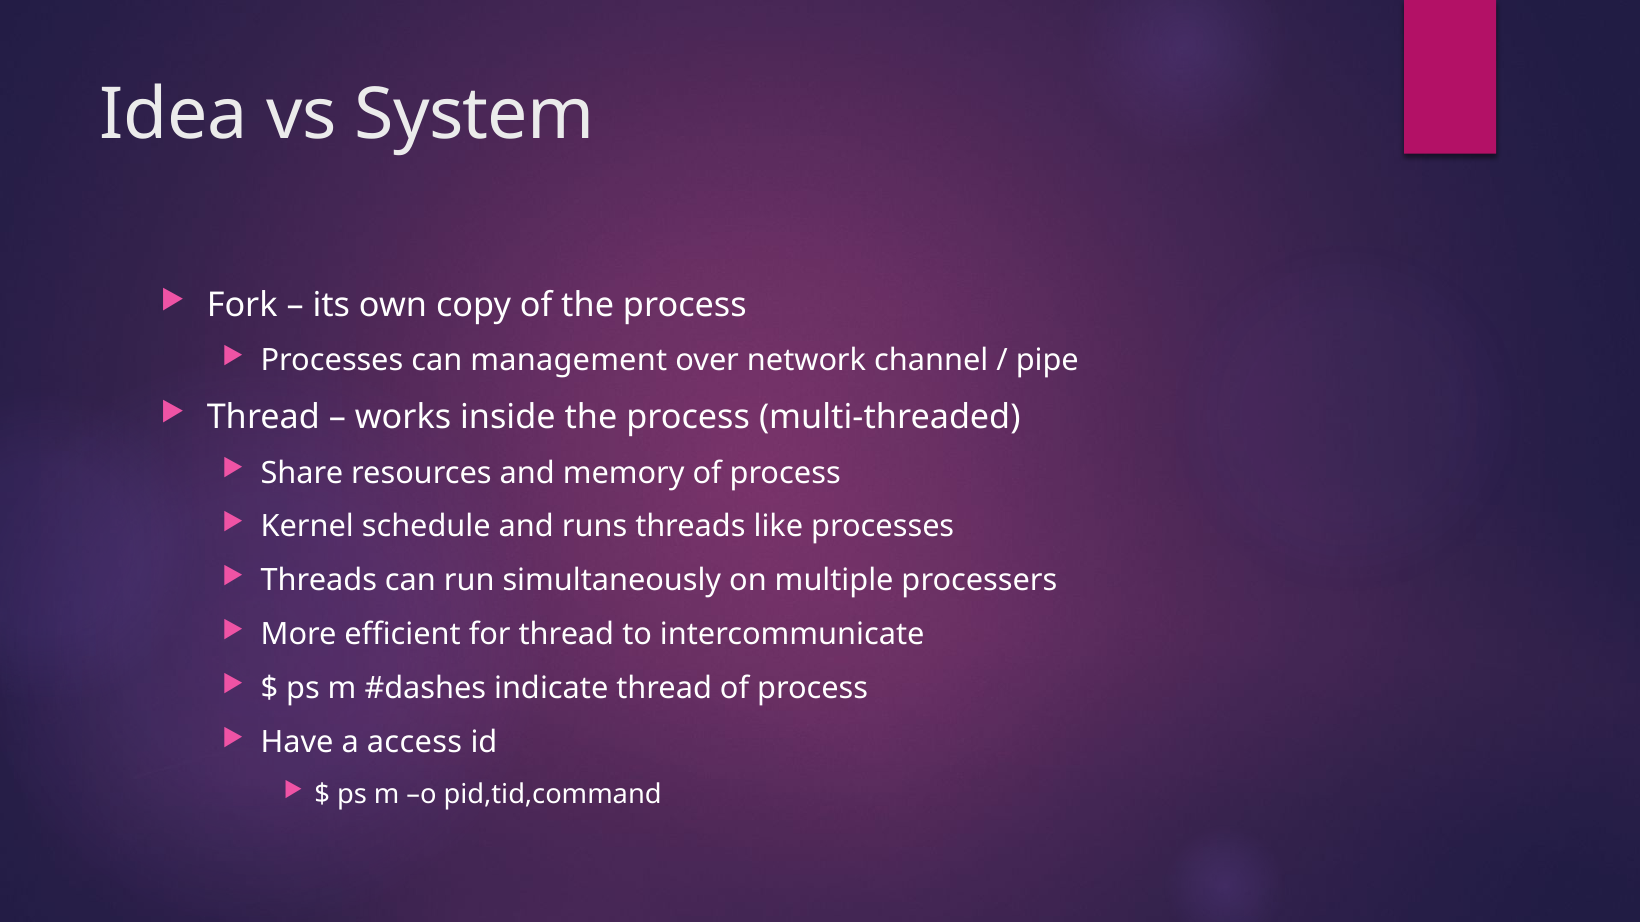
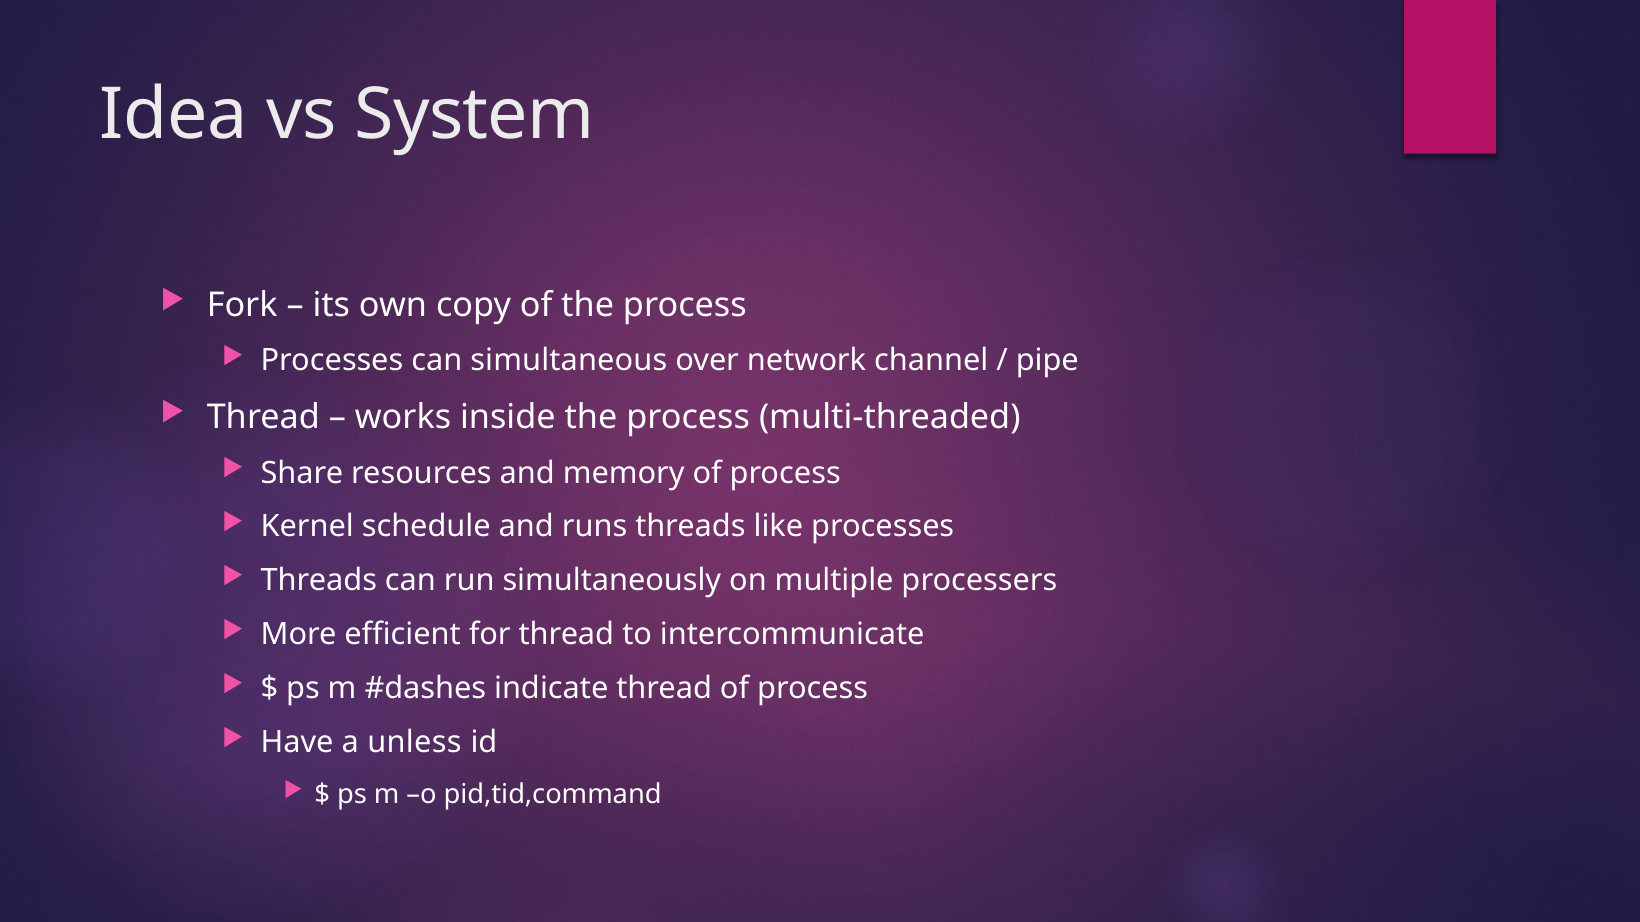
management: management -> simultaneous
access: access -> unless
